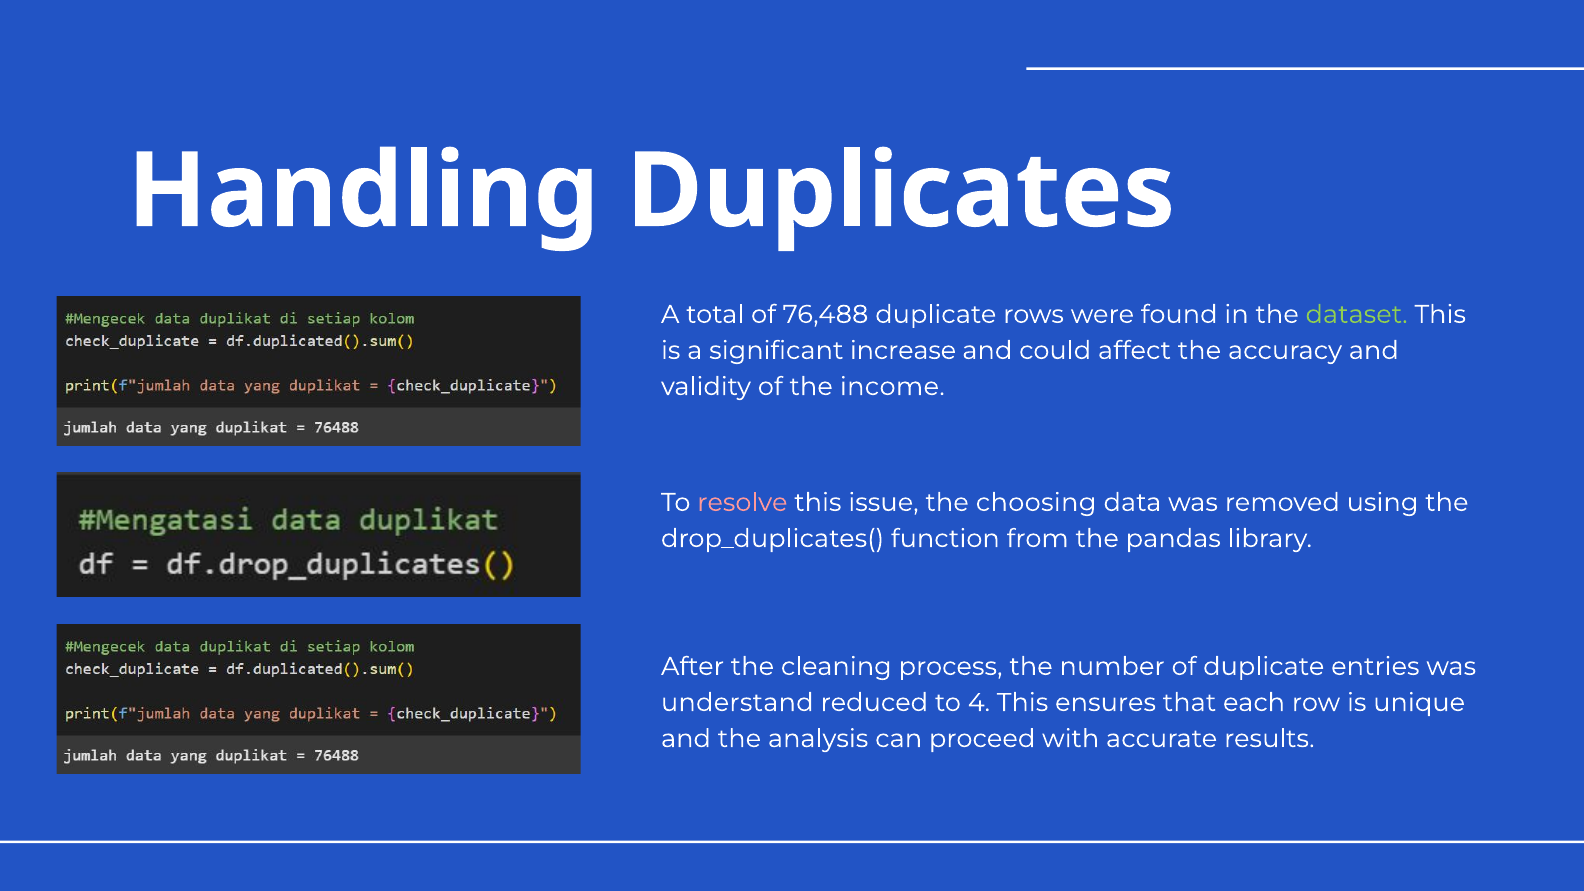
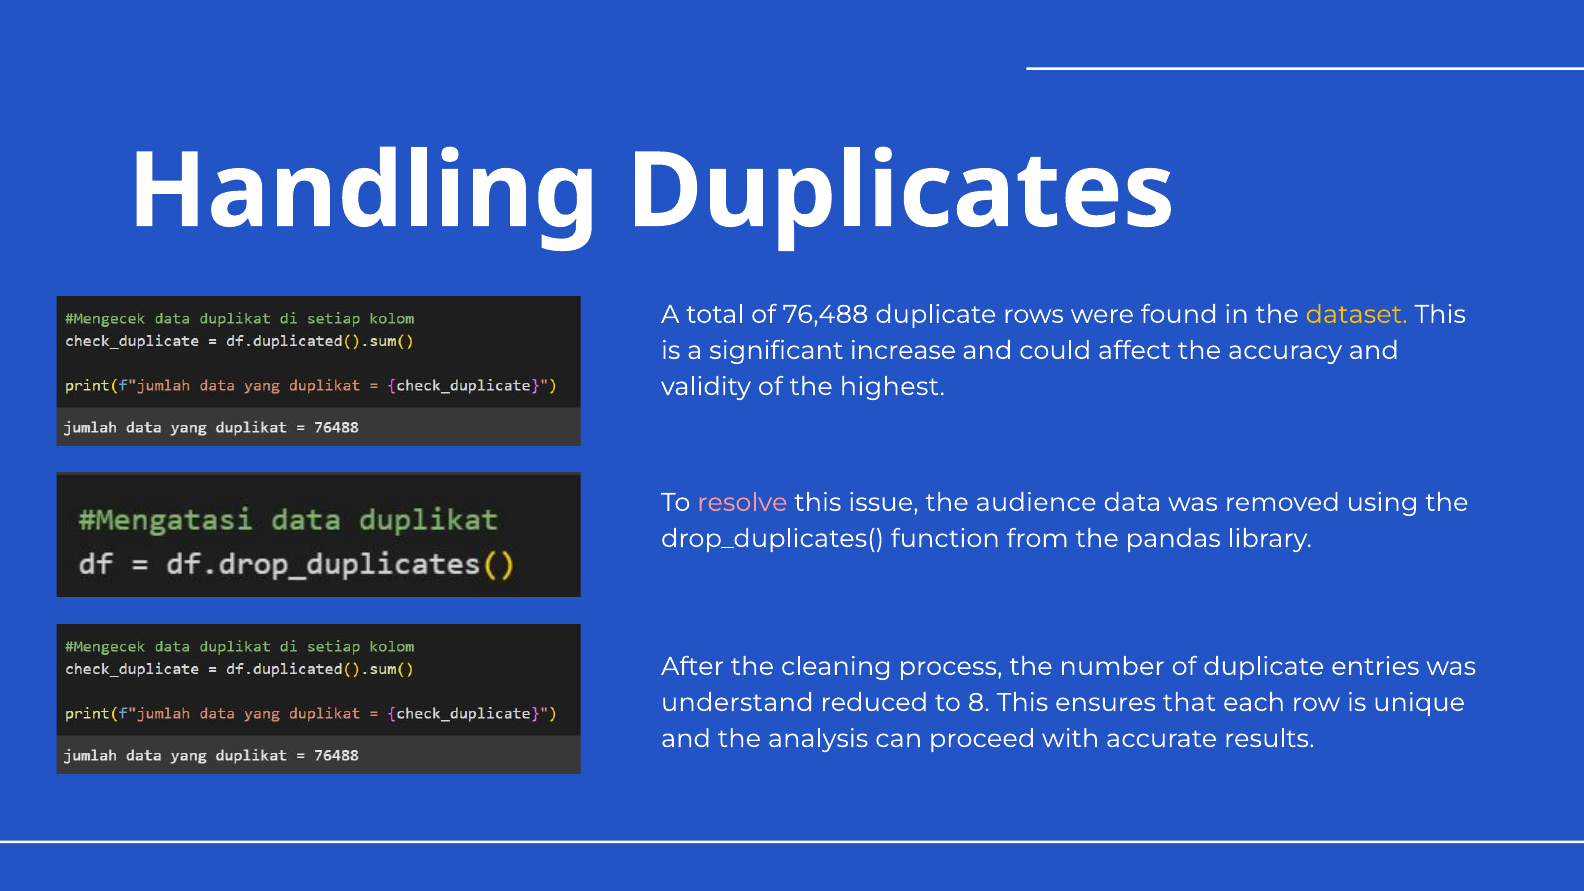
dataset colour: light green -> yellow
income: income -> highest
choosing: choosing -> audience
4: 4 -> 8
